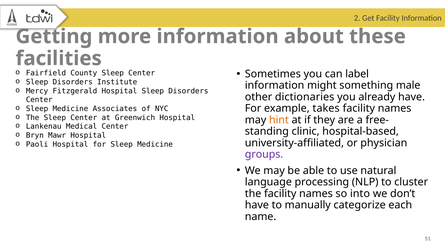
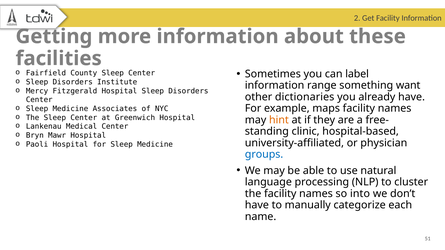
might: might -> range
male: male -> want
takes: takes -> maps
groups colour: purple -> blue
